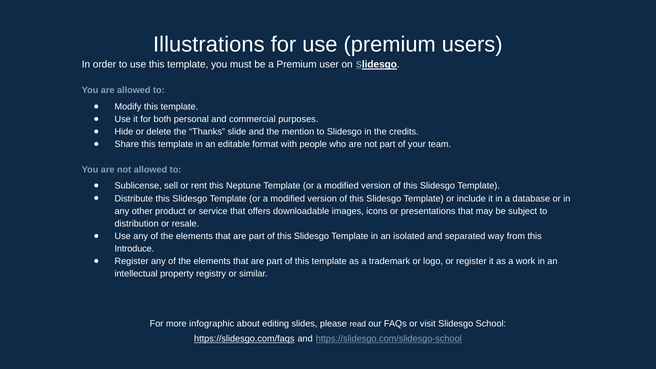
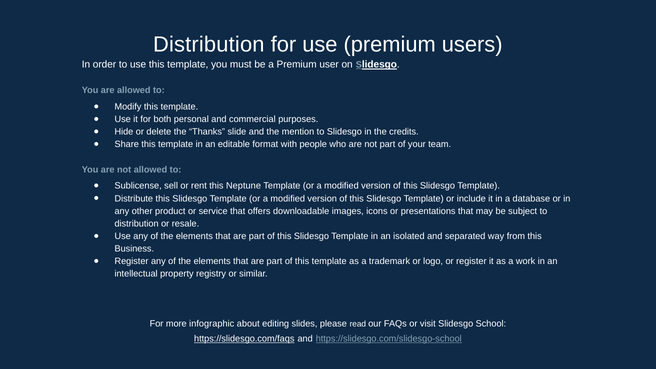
Illustrations at (209, 44): Illustrations -> Distribution
Introduce: Introduce -> Business
